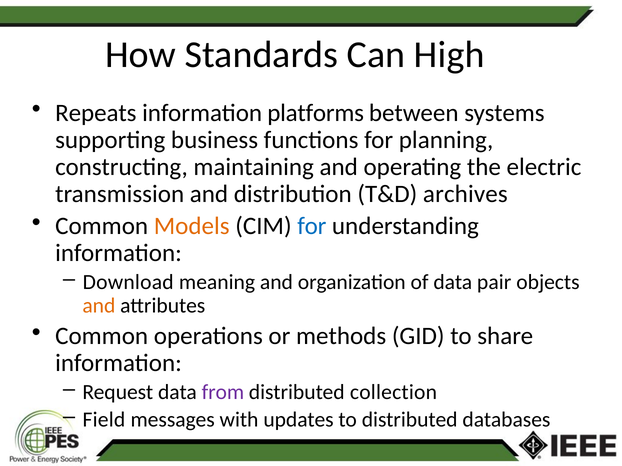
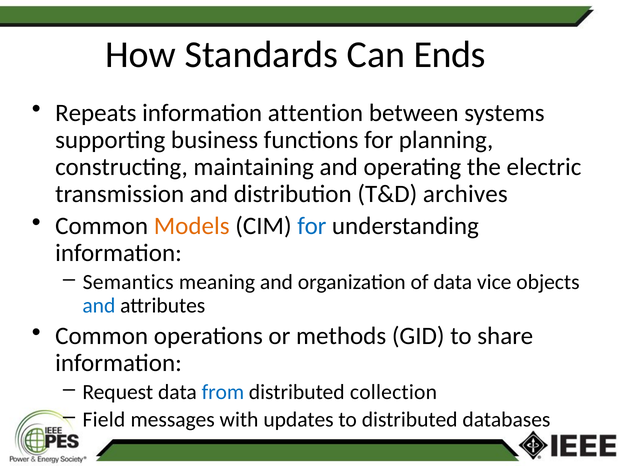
High: High -> Ends
platforms: platforms -> attention
Download: Download -> Semantics
pair: pair -> vice
and at (99, 306) colour: orange -> blue
from colour: purple -> blue
